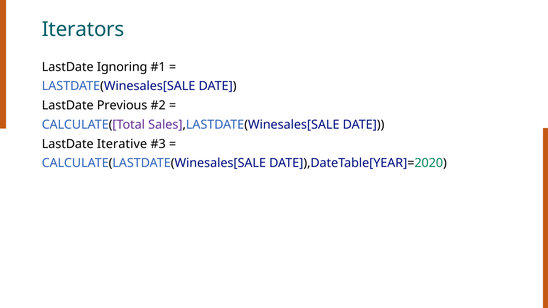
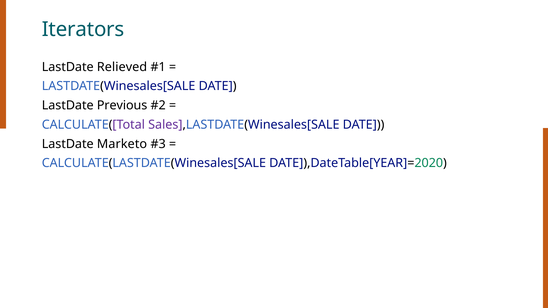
Ignoring: Ignoring -> Relieved
Iterative: Iterative -> Marketo
